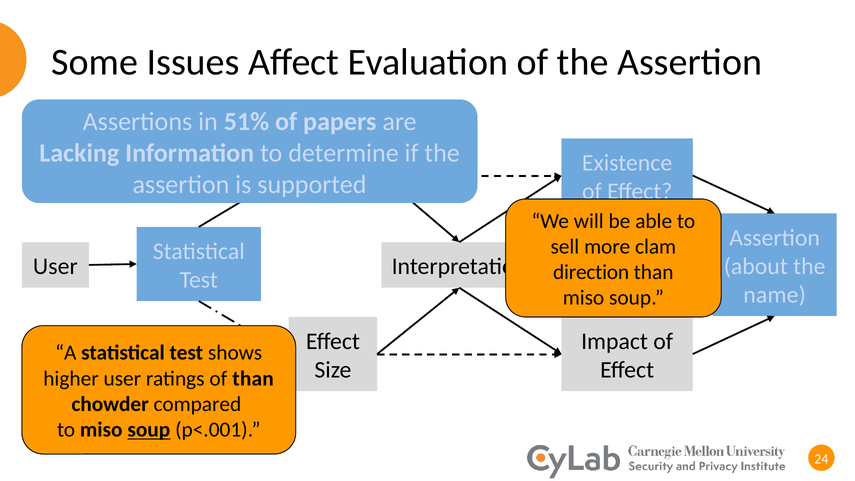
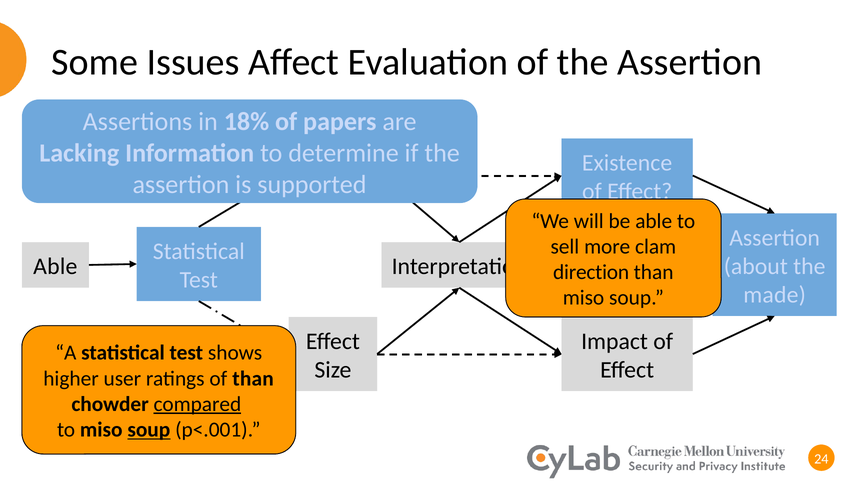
51%: 51% -> 18%
User at (55, 267): User -> Able
name: name -> made
compared underline: none -> present
